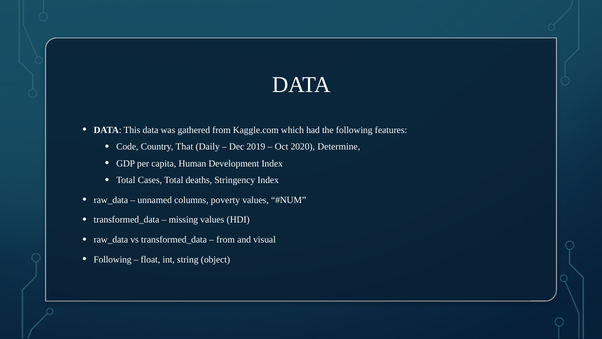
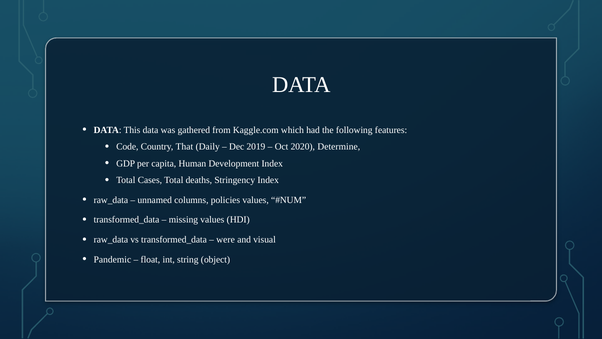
poverty: poverty -> policies
from at (226, 239): from -> were
Following at (113, 259): Following -> Pandemic
